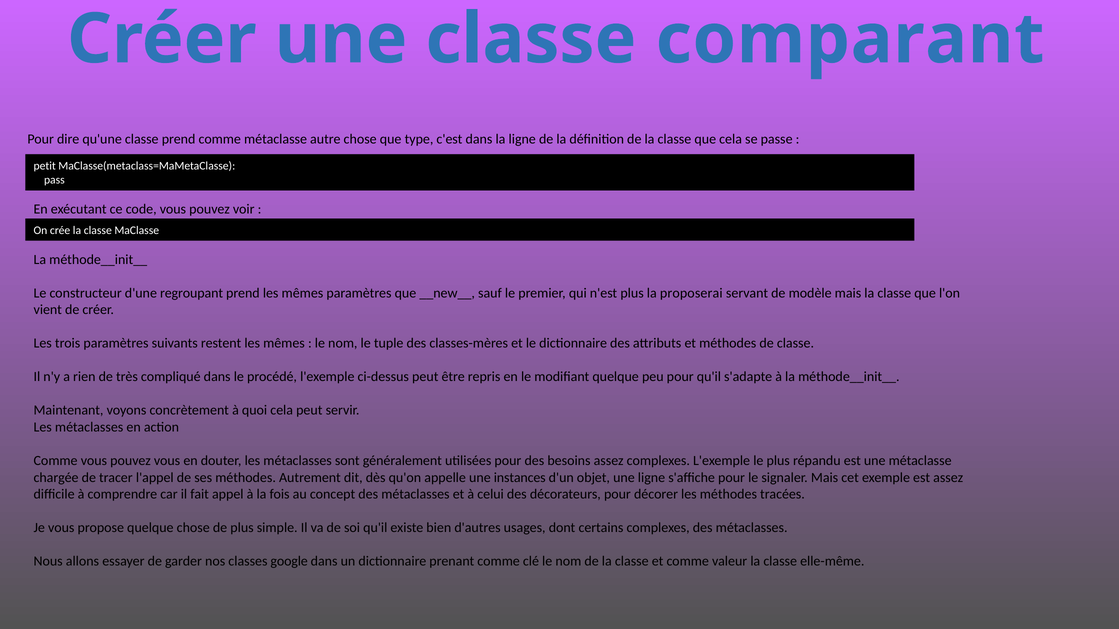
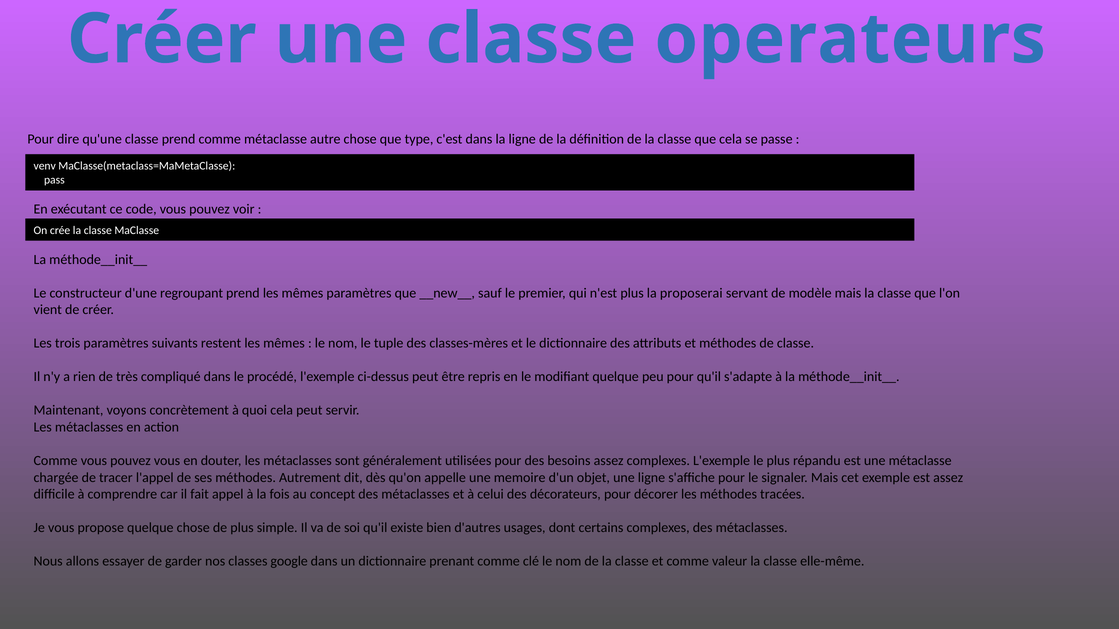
comparant: comparant -> operateurs
petit: petit -> venv
instances: instances -> memoire
